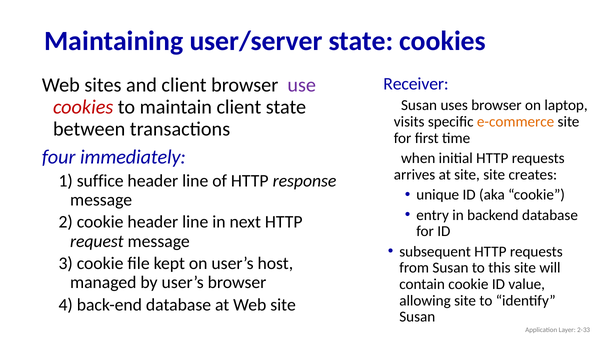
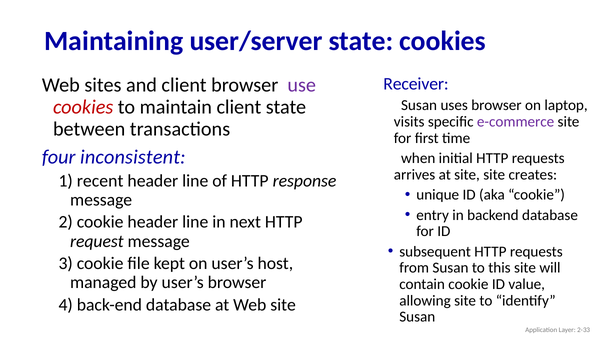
e-commerce colour: orange -> purple
immediately: immediately -> inconsistent
suffice: suffice -> recent
